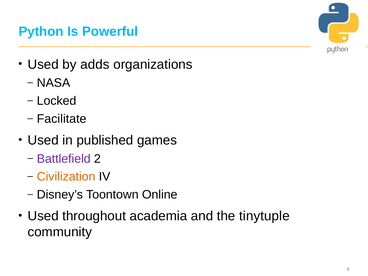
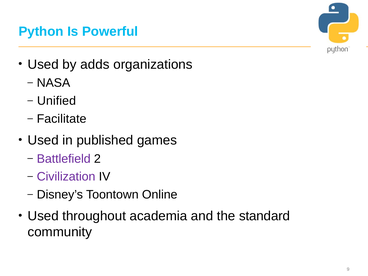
Locked: Locked -> Unified
Civilization colour: orange -> purple
tinytuple: tinytuple -> standard
